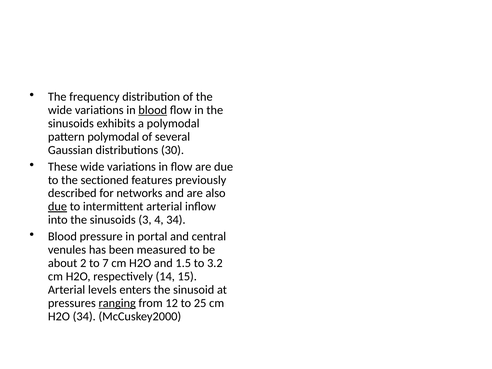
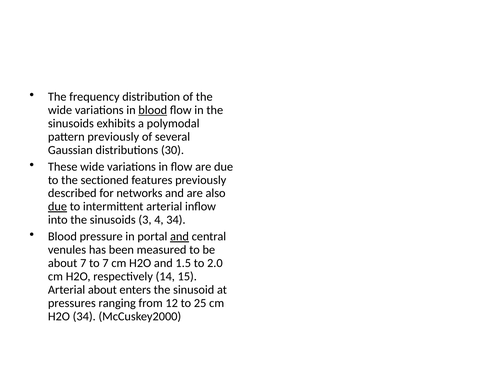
pattern polymodal: polymodal -> previously
and at (179, 237) underline: none -> present
about 2: 2 -> 7
3.2: 3.2 -> 2.0
Arterial levels: levels -> about
ranging underline: present -> none
